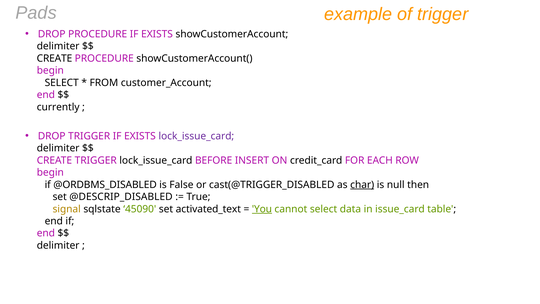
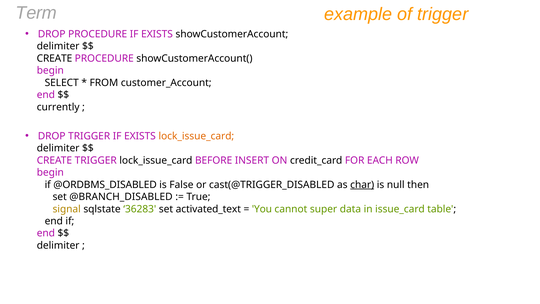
Pads: Pads -> Term
lock_issue_card at (196, 136) colour: purple -> orange
@DESCRIP_DISABLED: @DESCRIP_DISABLED -> @BRANCH_DISABLED
45090: 45090 -> 36283
You underline: present -> none
cannot select: select -> super
